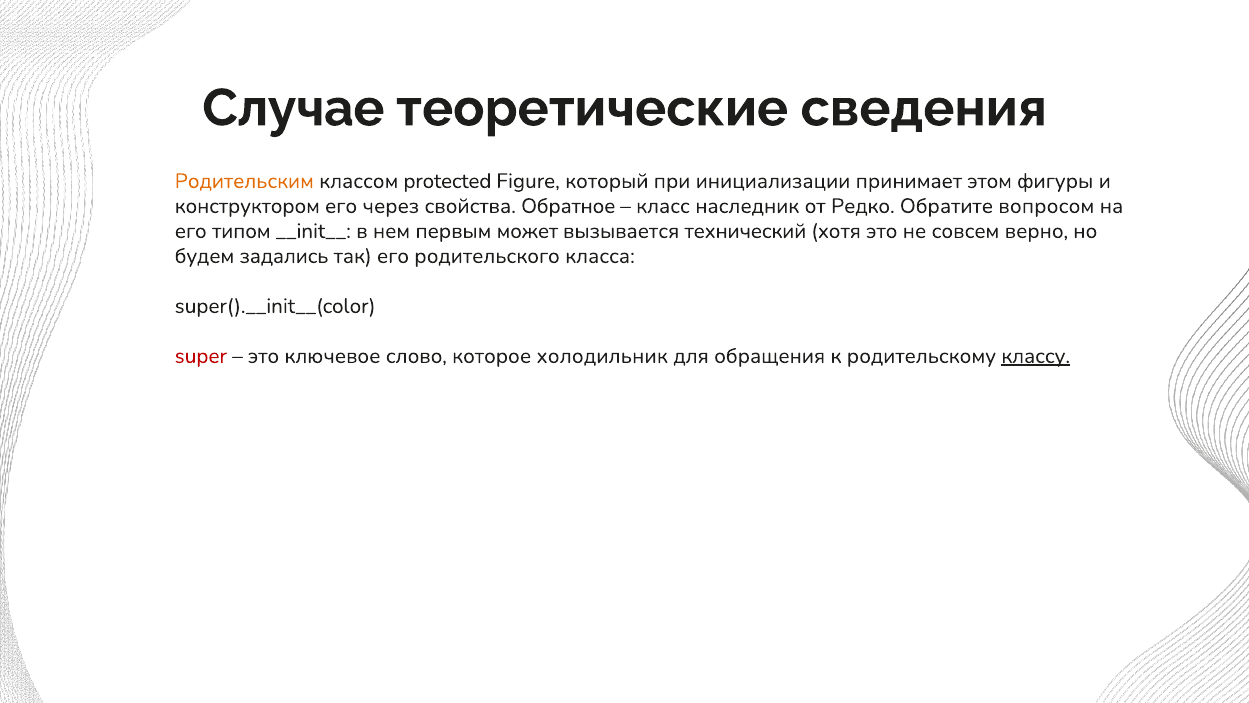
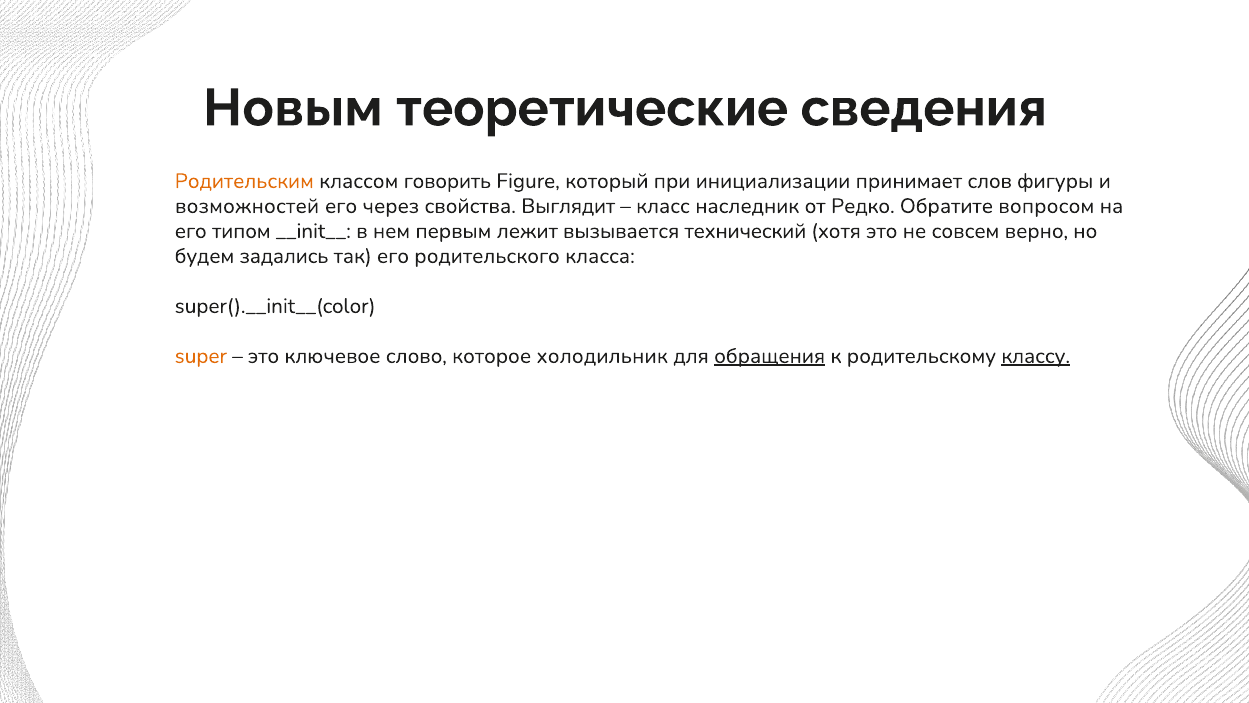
Случае: Случае -> Новым
protected: protected -> говорить
этом: этом -> слов
конструктором: конструктором -> возможностей
Обратное: Обратное -> Выглядит
может: может -> лежит
super colour: red -> orange
обращения underline: none -> present
